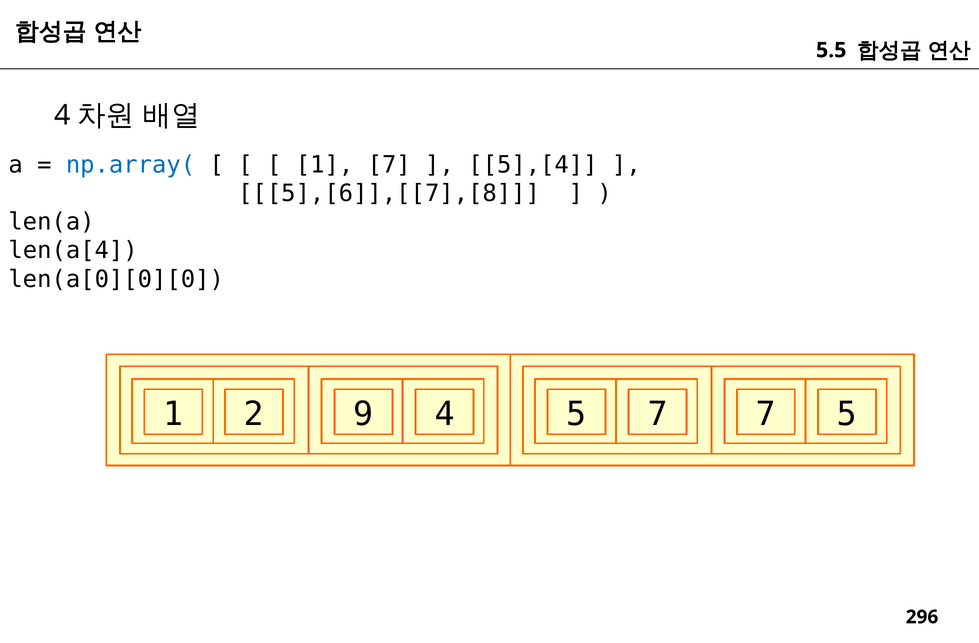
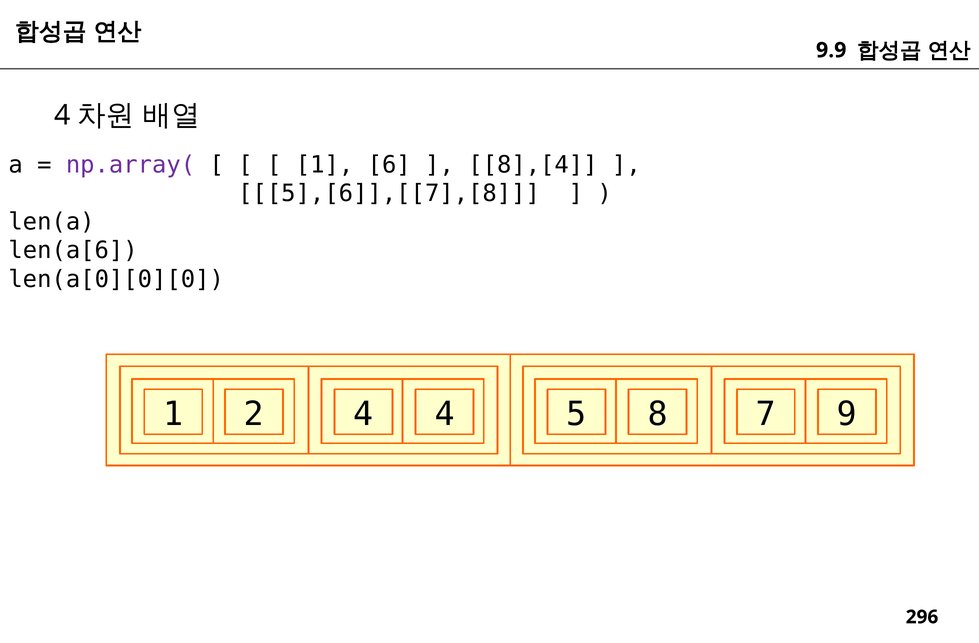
5.5: 5.5 -> 9.9
np.array( colour: blue -> purple
1 7: 7 -> 6
5],[4: 5],[4 -> 8],[4
len(a[4: len(a[4 -> len(a[6
2 9: 9 -> 4
5 7: 7 -> 8
7 5: 5 -> 9
